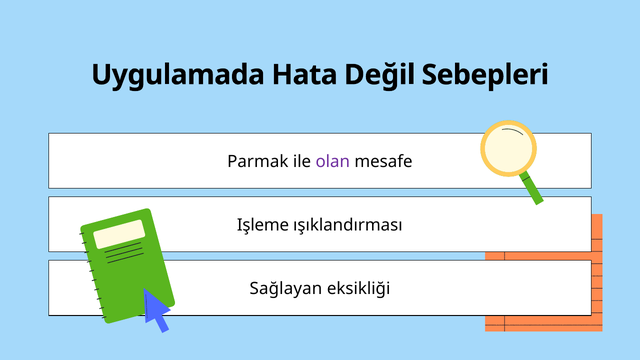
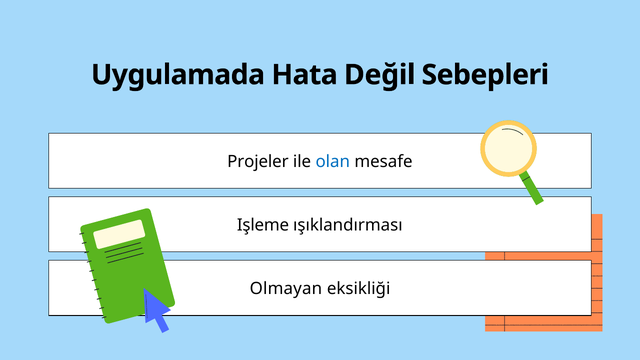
Parmak: Parmak -> Projeler
olan colour: purple -> blue
Sağlayan: Sağlayan -> Olmayan
